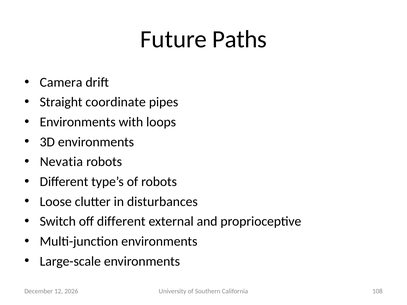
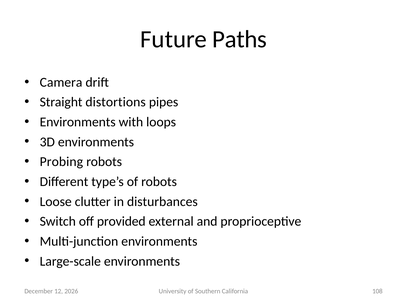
coordinate: coordinate -> distortions
Nevatia: Nevatia -> Probing
off different: different -> provided
